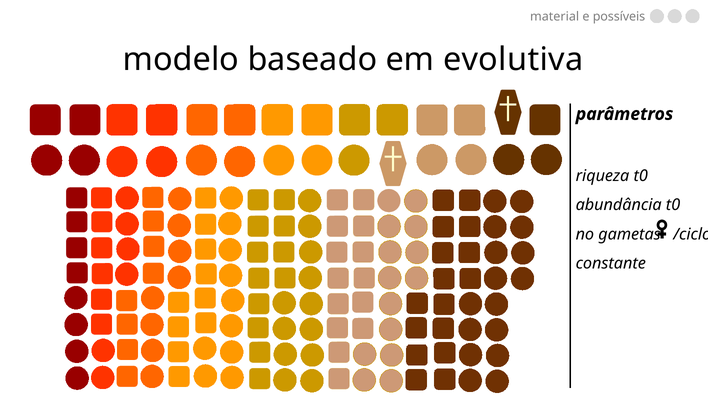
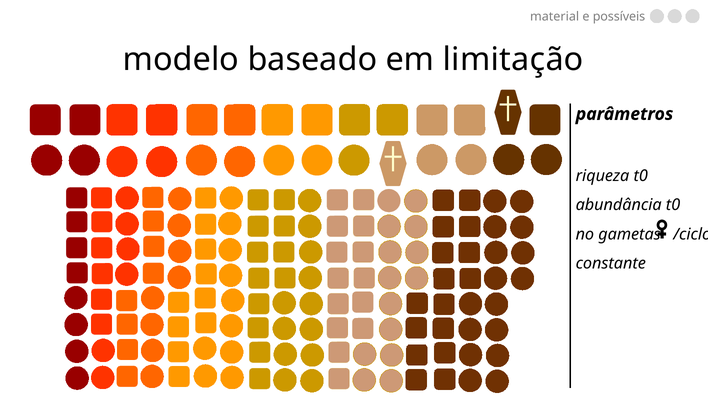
evolutiva: evolutiva -> limitação
